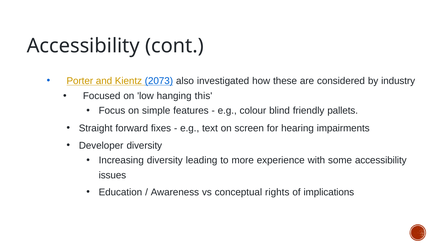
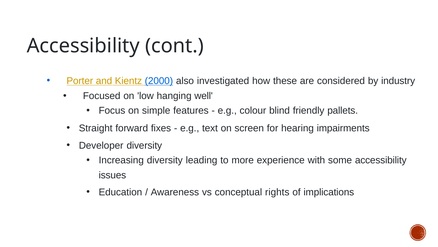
2073: 2073 -> 2000
this: this -> well
